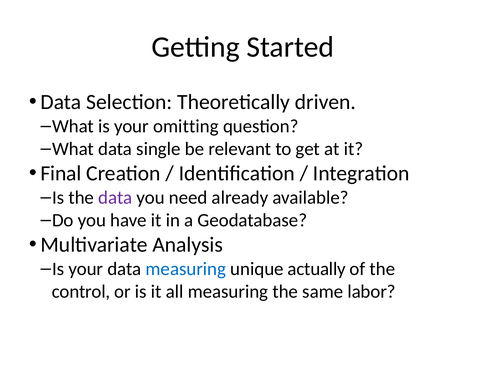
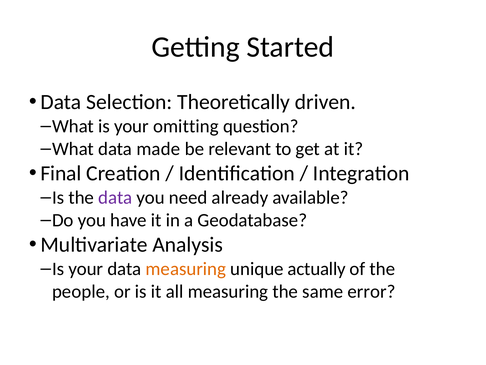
single: single -> made
measuring at (186, 269) colour: blue -> orange
control: control -> people
labor: labor -> error
